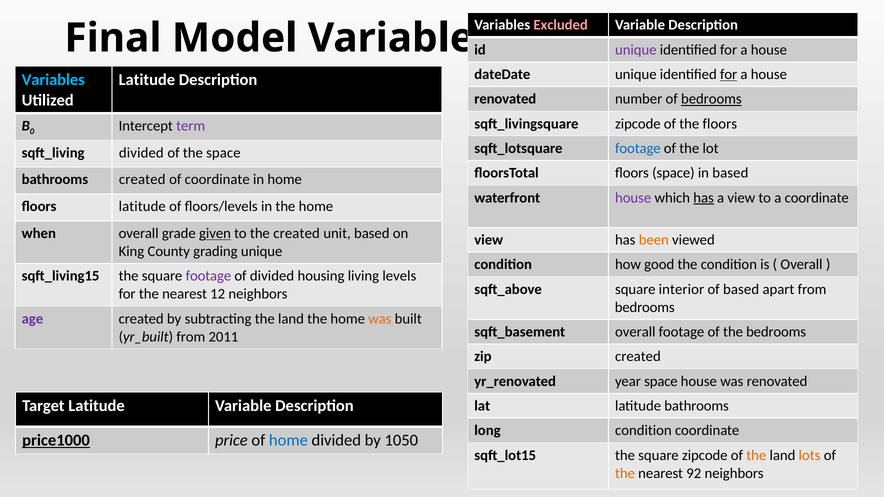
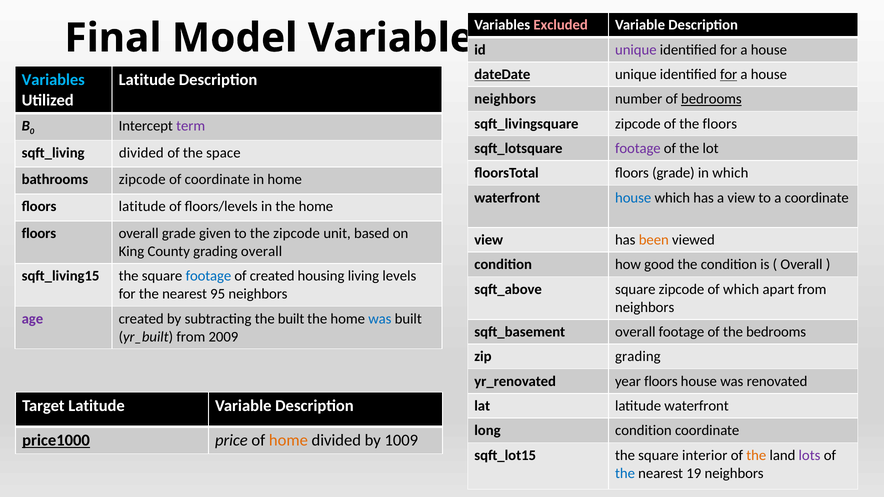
dateDate underline: none -> present
renovated at (505, 99): renovated -> neighbors
footage at (638, 148) colour: blue -> purple
floors space: space -> grade
in based: based -> which
bathrooms created: created -> zipcode
house at (633, 198) colour: purple -> blue
has at (704, 198) underline: present -> none
when at (39, 233): when -> floors
given underline: present -> none
the created: created -> zipcode
grading unique: unique -> overall
footage at (208, 276) colour: purple -> blue
of divided: divided -> created
square interior: interior -> zipcode
of based: based -> which
12: 12 -> 95
bedrooms at (645, 307): bedrooms -> neighbors
subtracting the land: land -> built
was at (380, 319) colour: orange -> blue
2011: 2011 -> 2009
zip created: created -> grading
year space: space -> floors
latitude bathrooms: bathrooms -> waterfront
home at (288, 441) colour: blue -> orange
1050: 1050 -> 1009
square zipcode: zipcode -> interior
lots colour: orange -> purple
the at (625, 473) colour: orange -> blue
92: 92 -> 19
